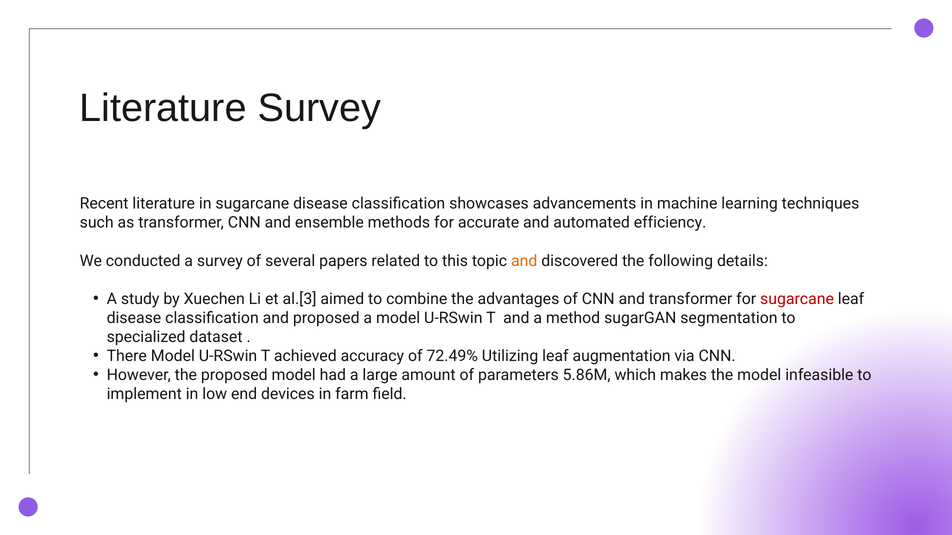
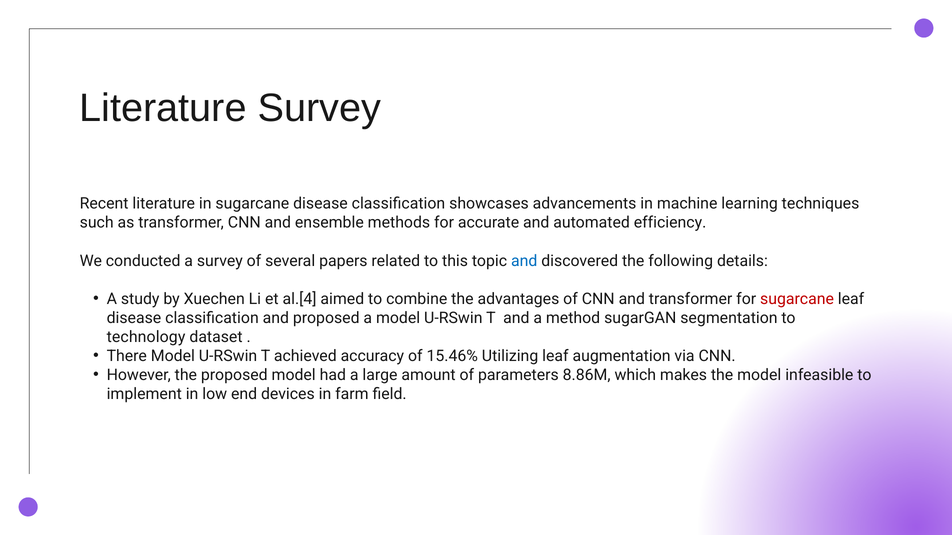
and at (524, 261) colour: orange -> blue
al.[3: al.[3 -> al.[4
specialized: specialized -> technology
72.49%: 72.49% -> 15.46%
5.86M: 5.86M -> 8.86M
